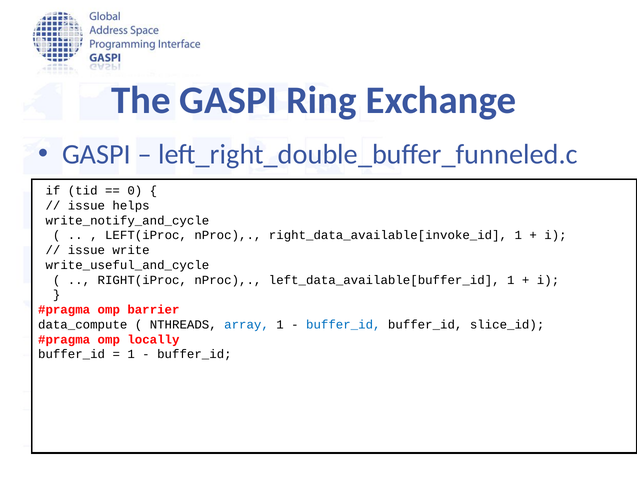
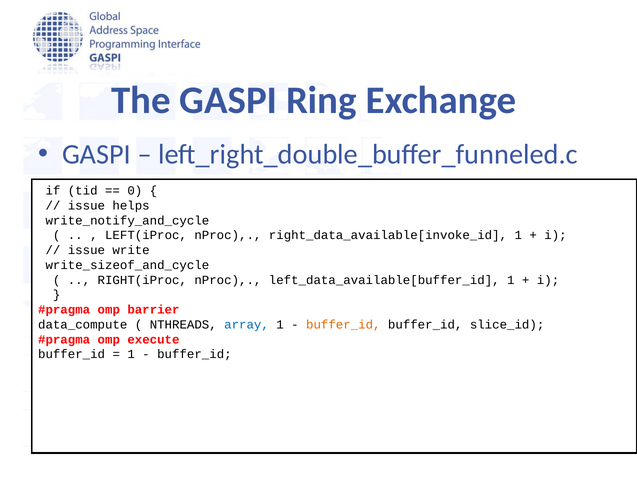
write_useful_and_cycle: write_useful_and_cycle -> write_sizeof_and_cycle
buffer_id at (343, 324) colour: blue -> orange
locally: locally -> execute
